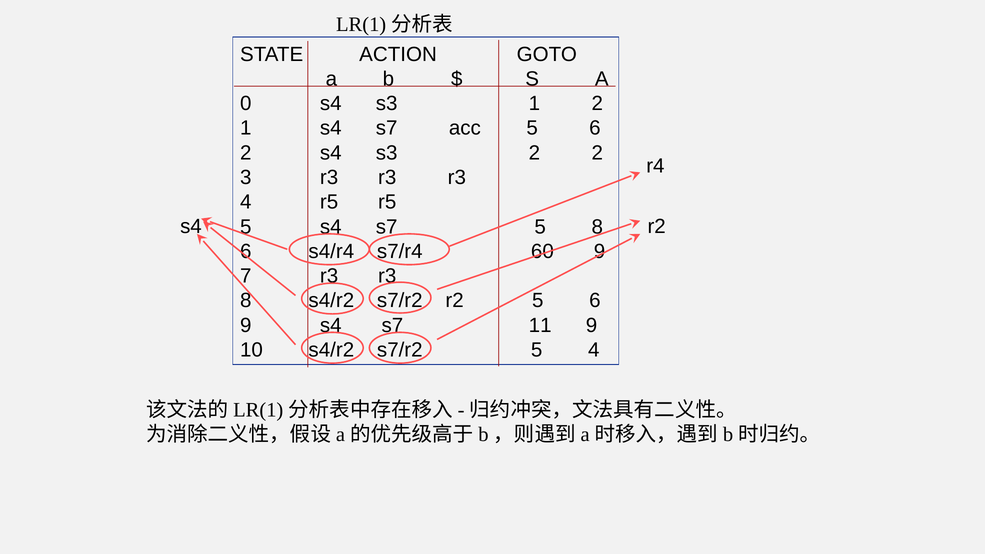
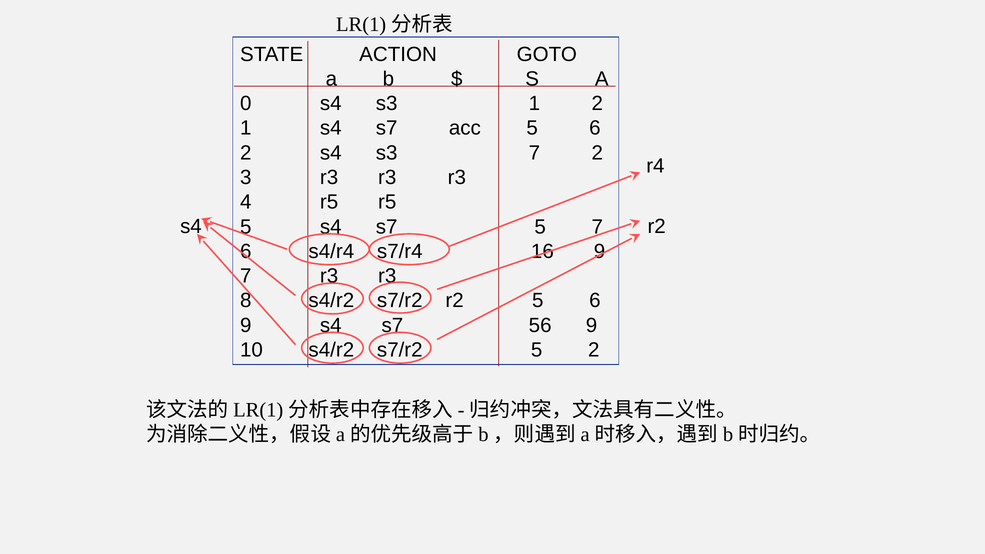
s3 2: 2 -> 7
5 8: 8 -> 7
60: 60 -> 16
11: 11 -> 56
5 4: 4 -> 2
